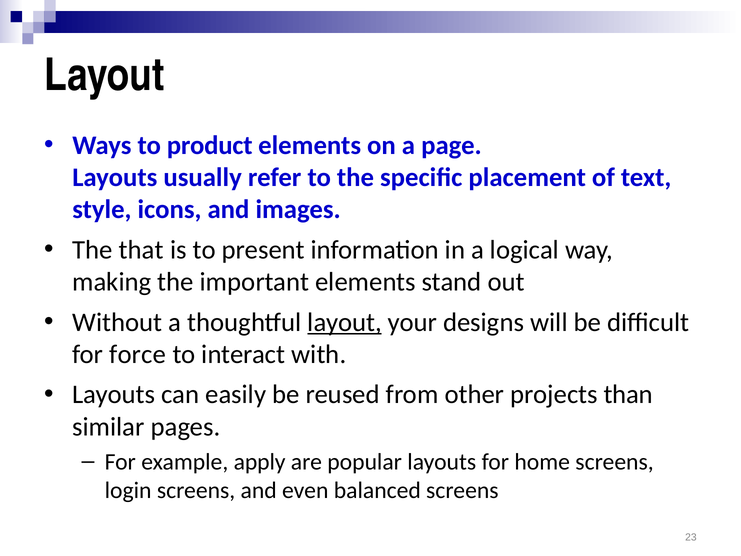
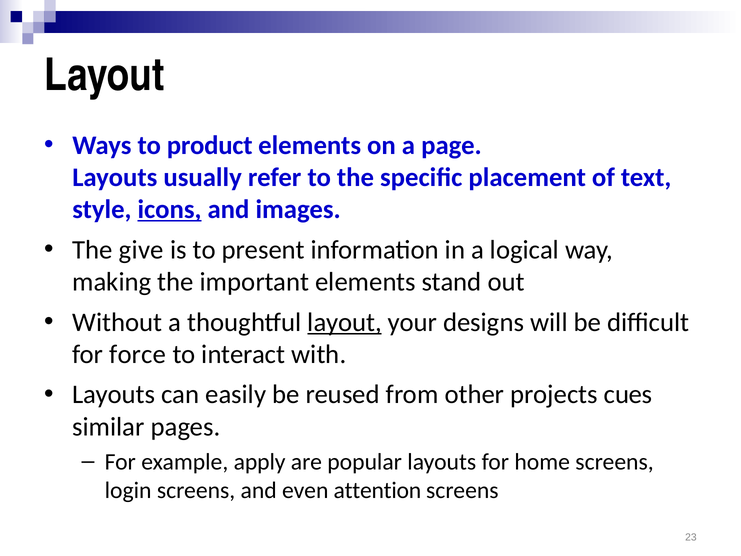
icons underline: none -> present
that: that -> give
than: than -> cues
balanced: balanced -> attention
